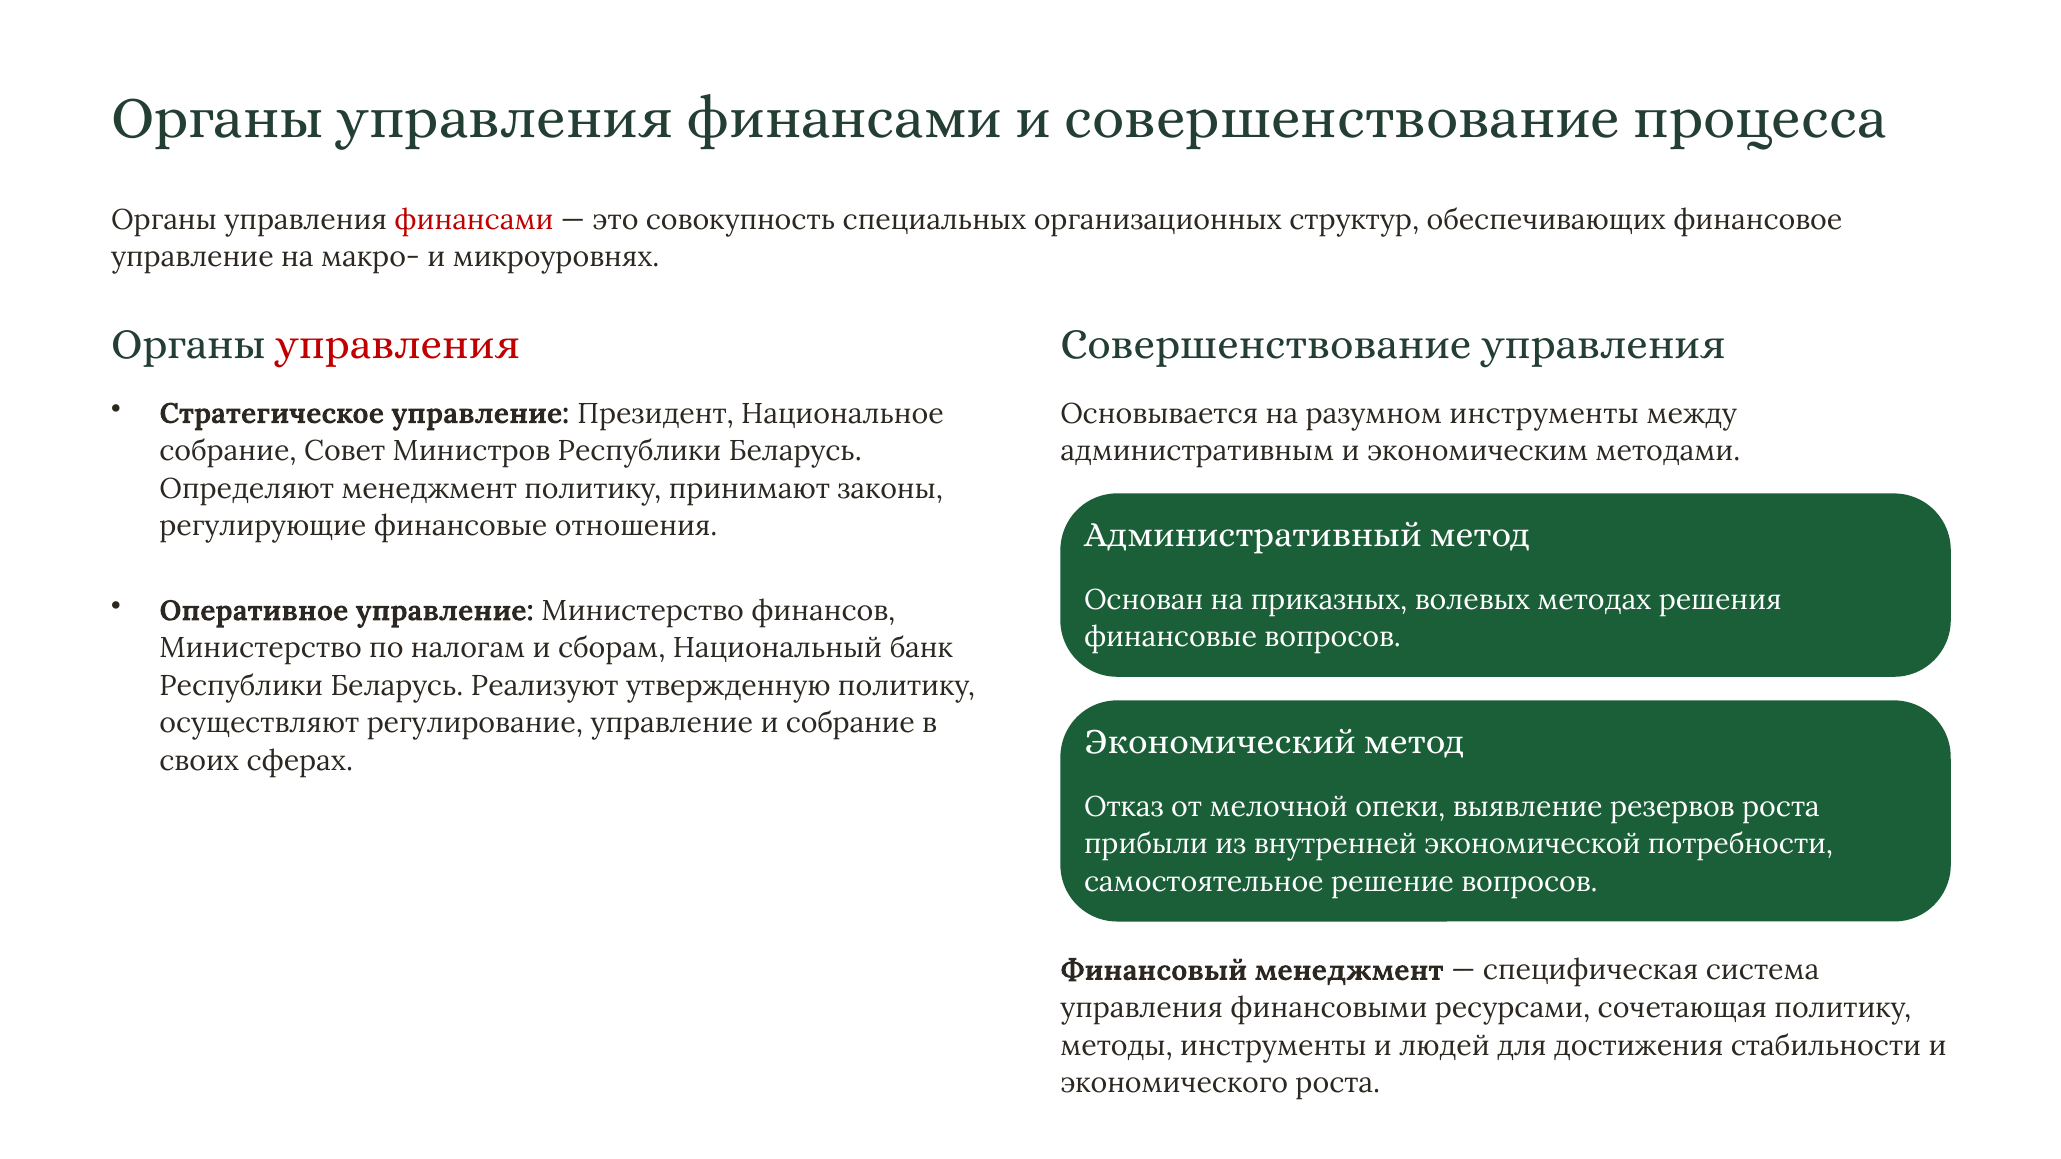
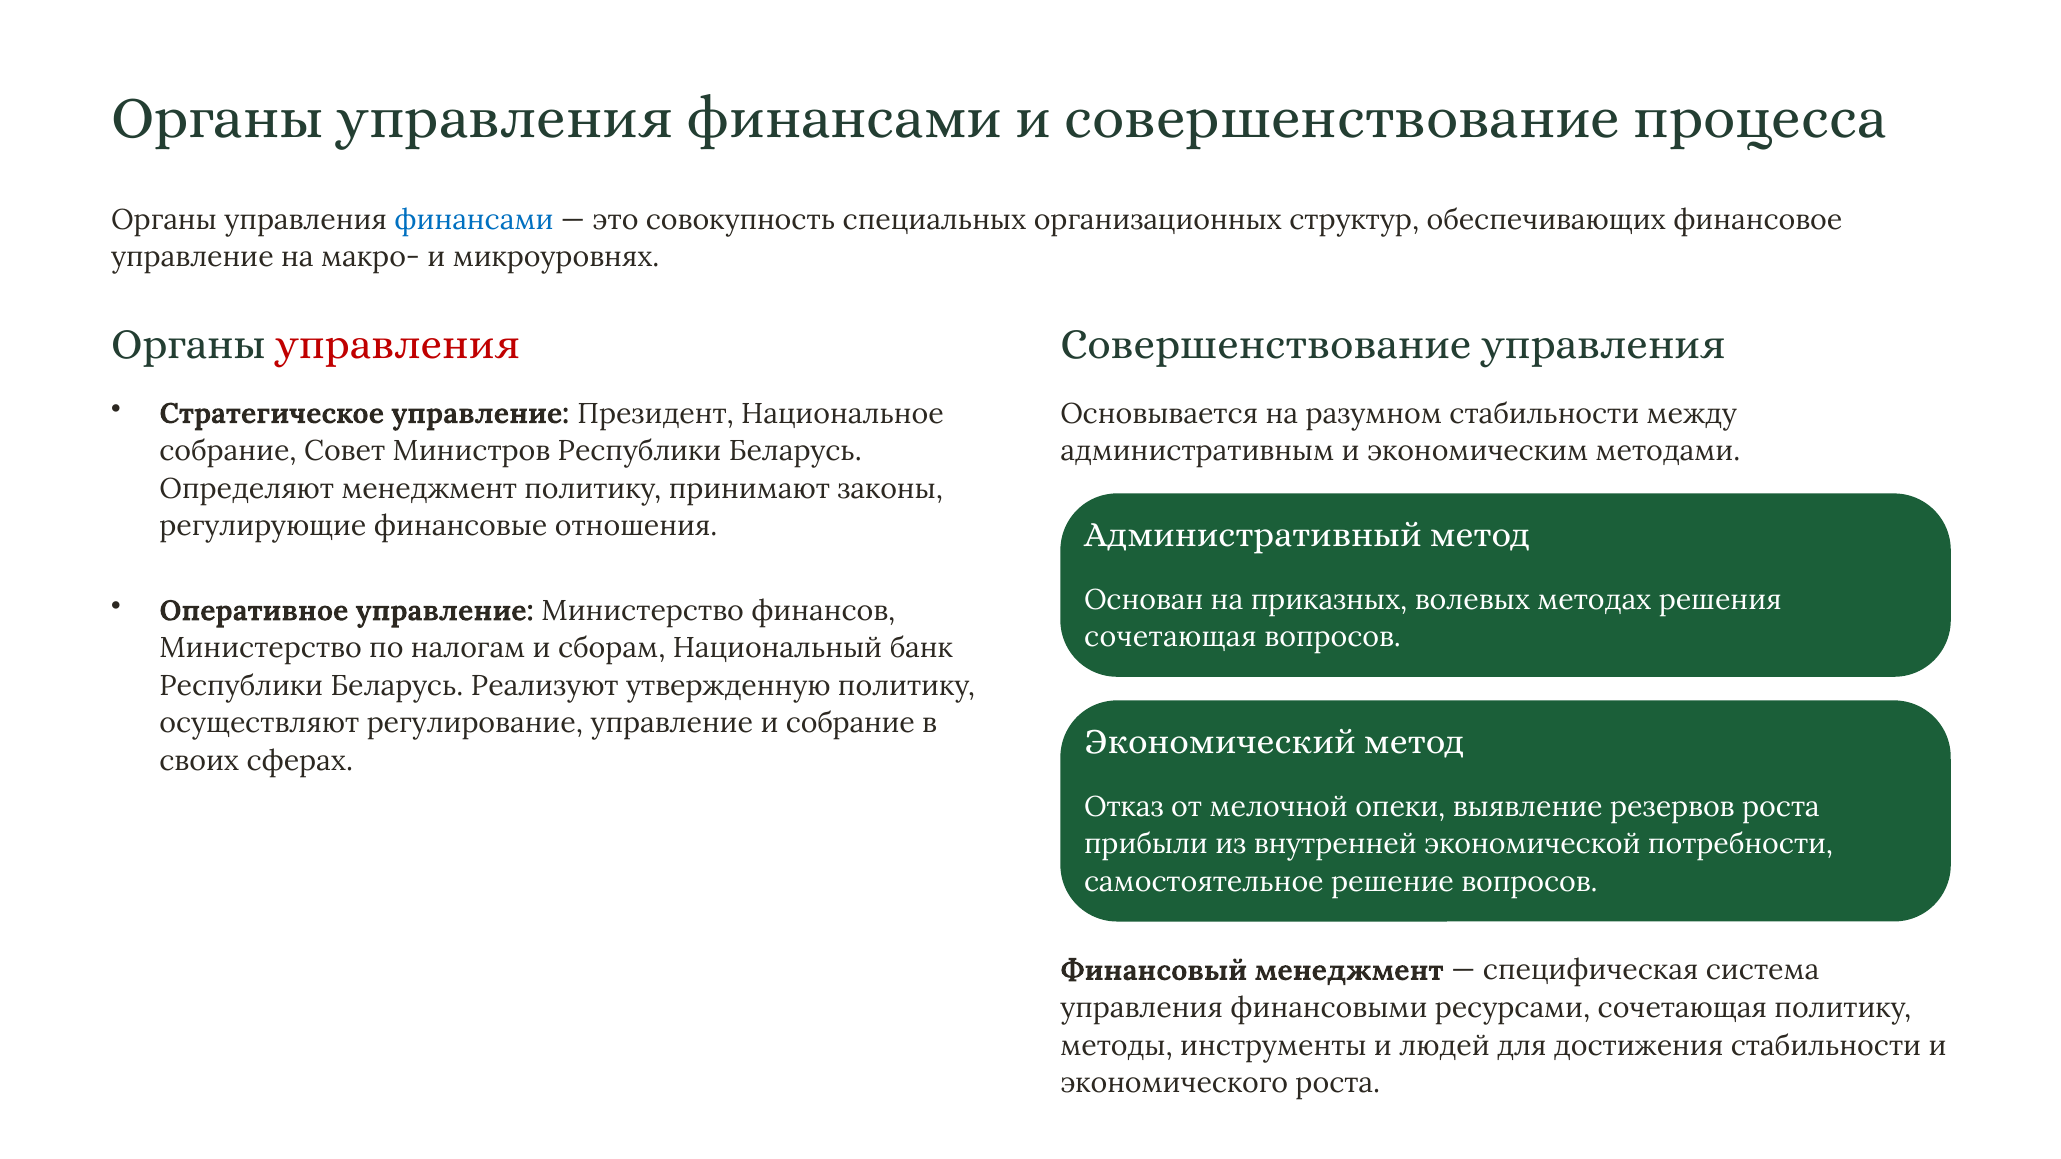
финансами at (474, 220) colour: red -> blue
разумном инструменты: инструменты -> стабильности
финансовые at (1171, 638): финансовые -> сочетающая
